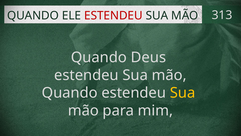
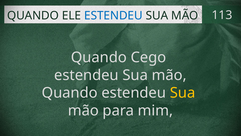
ESTENDEU at (113, 16) colour: red -> blue
313: 313 -> 113
Deus: Deus -> Cego
